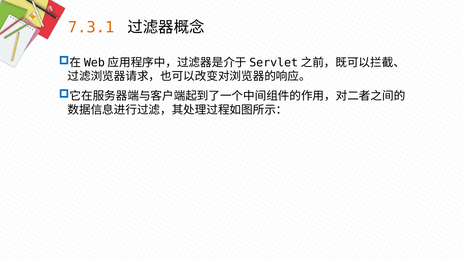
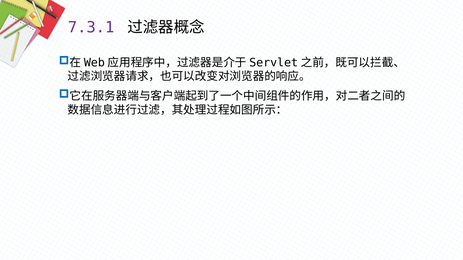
7.3.1 colour: orange -> purple
